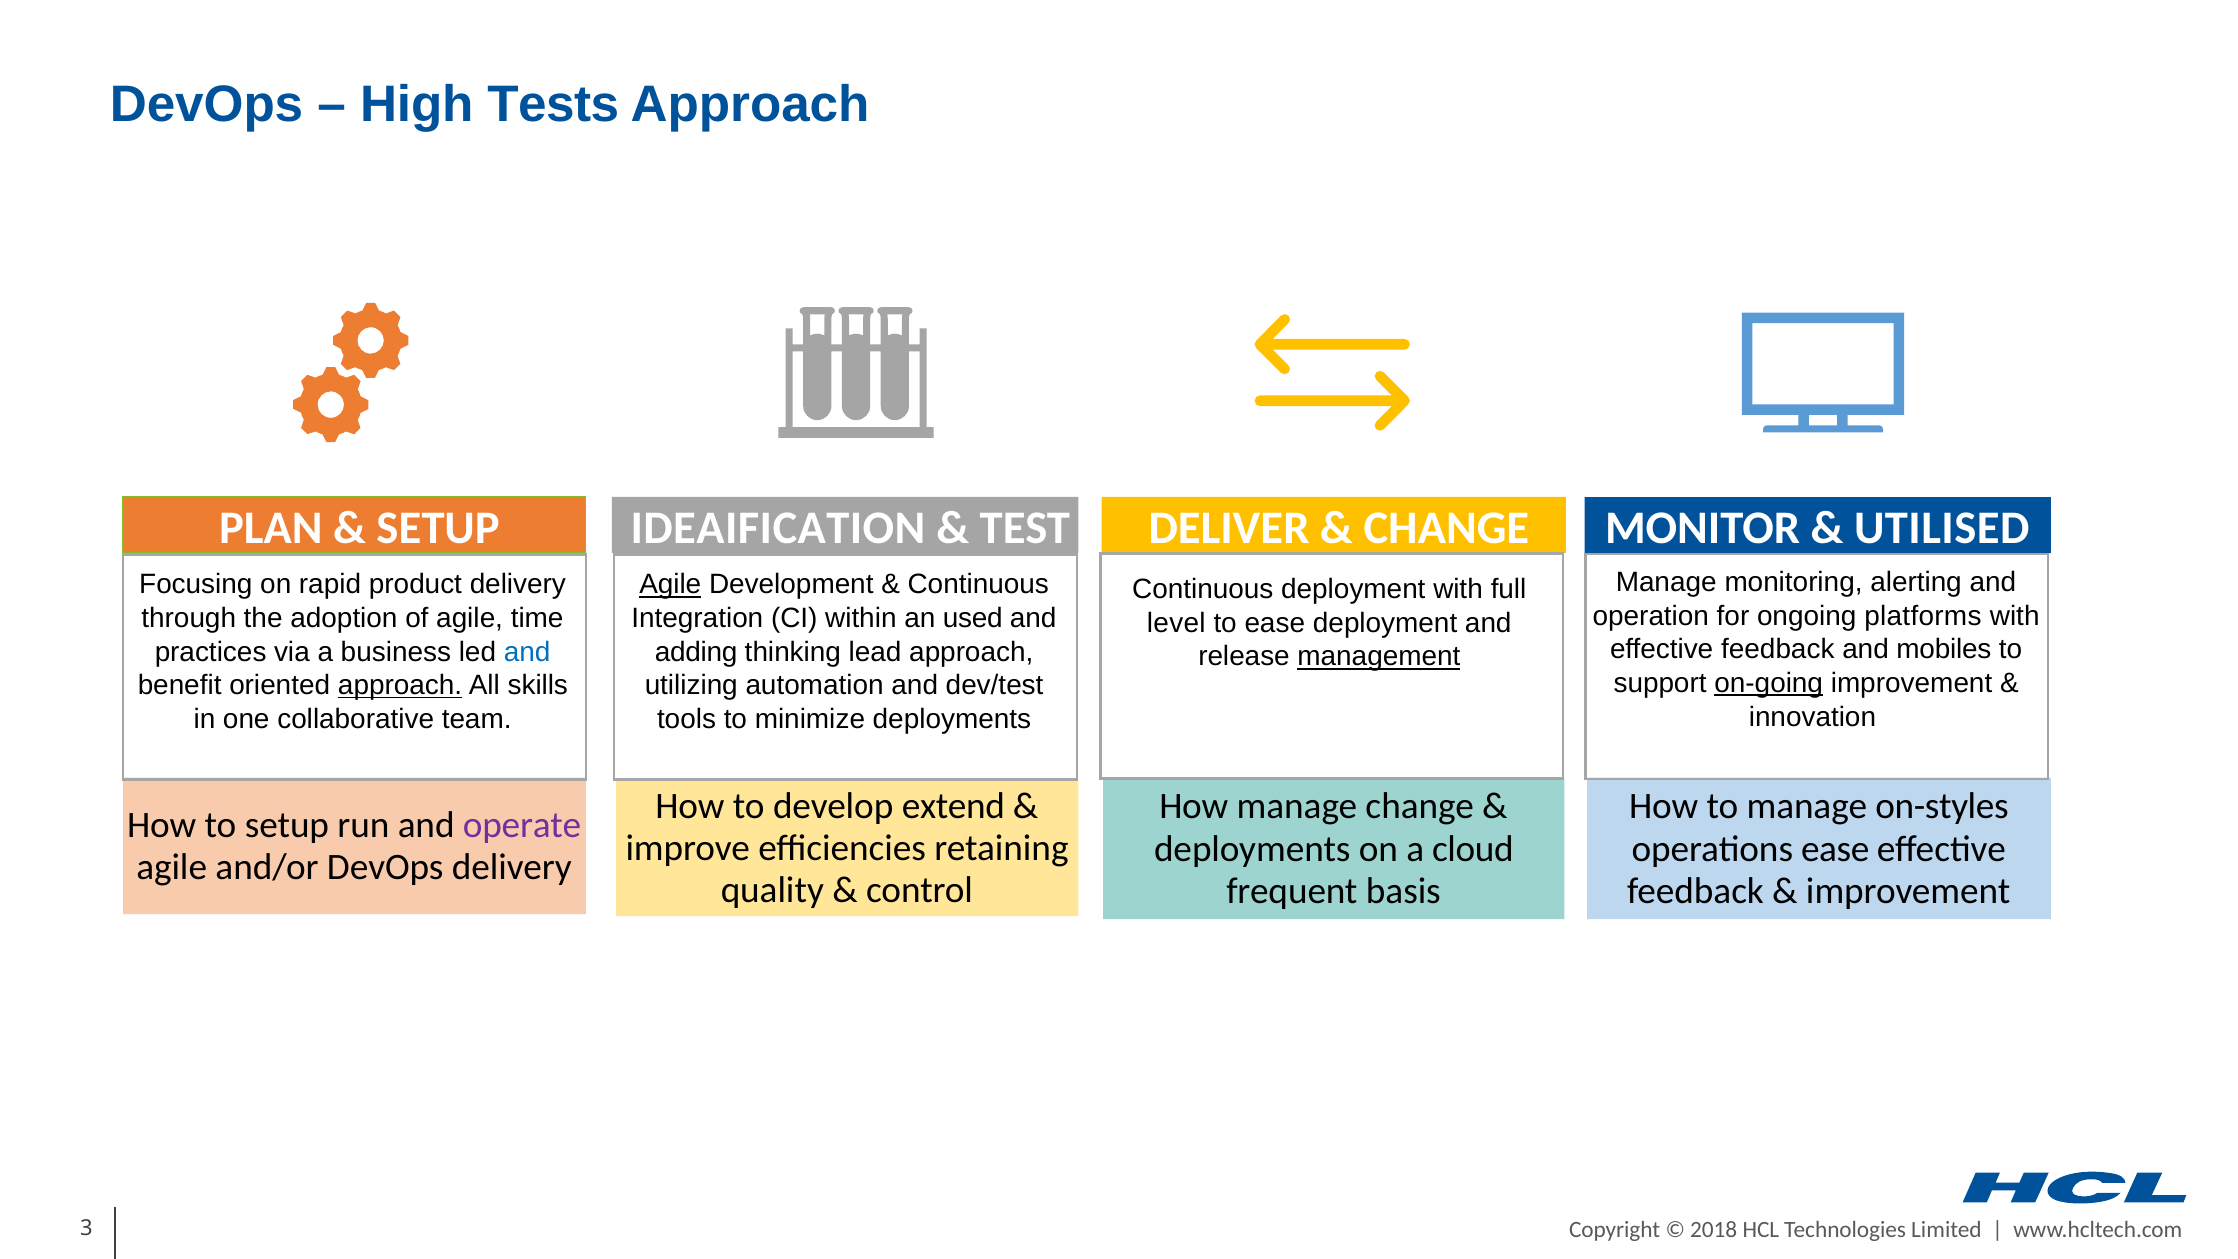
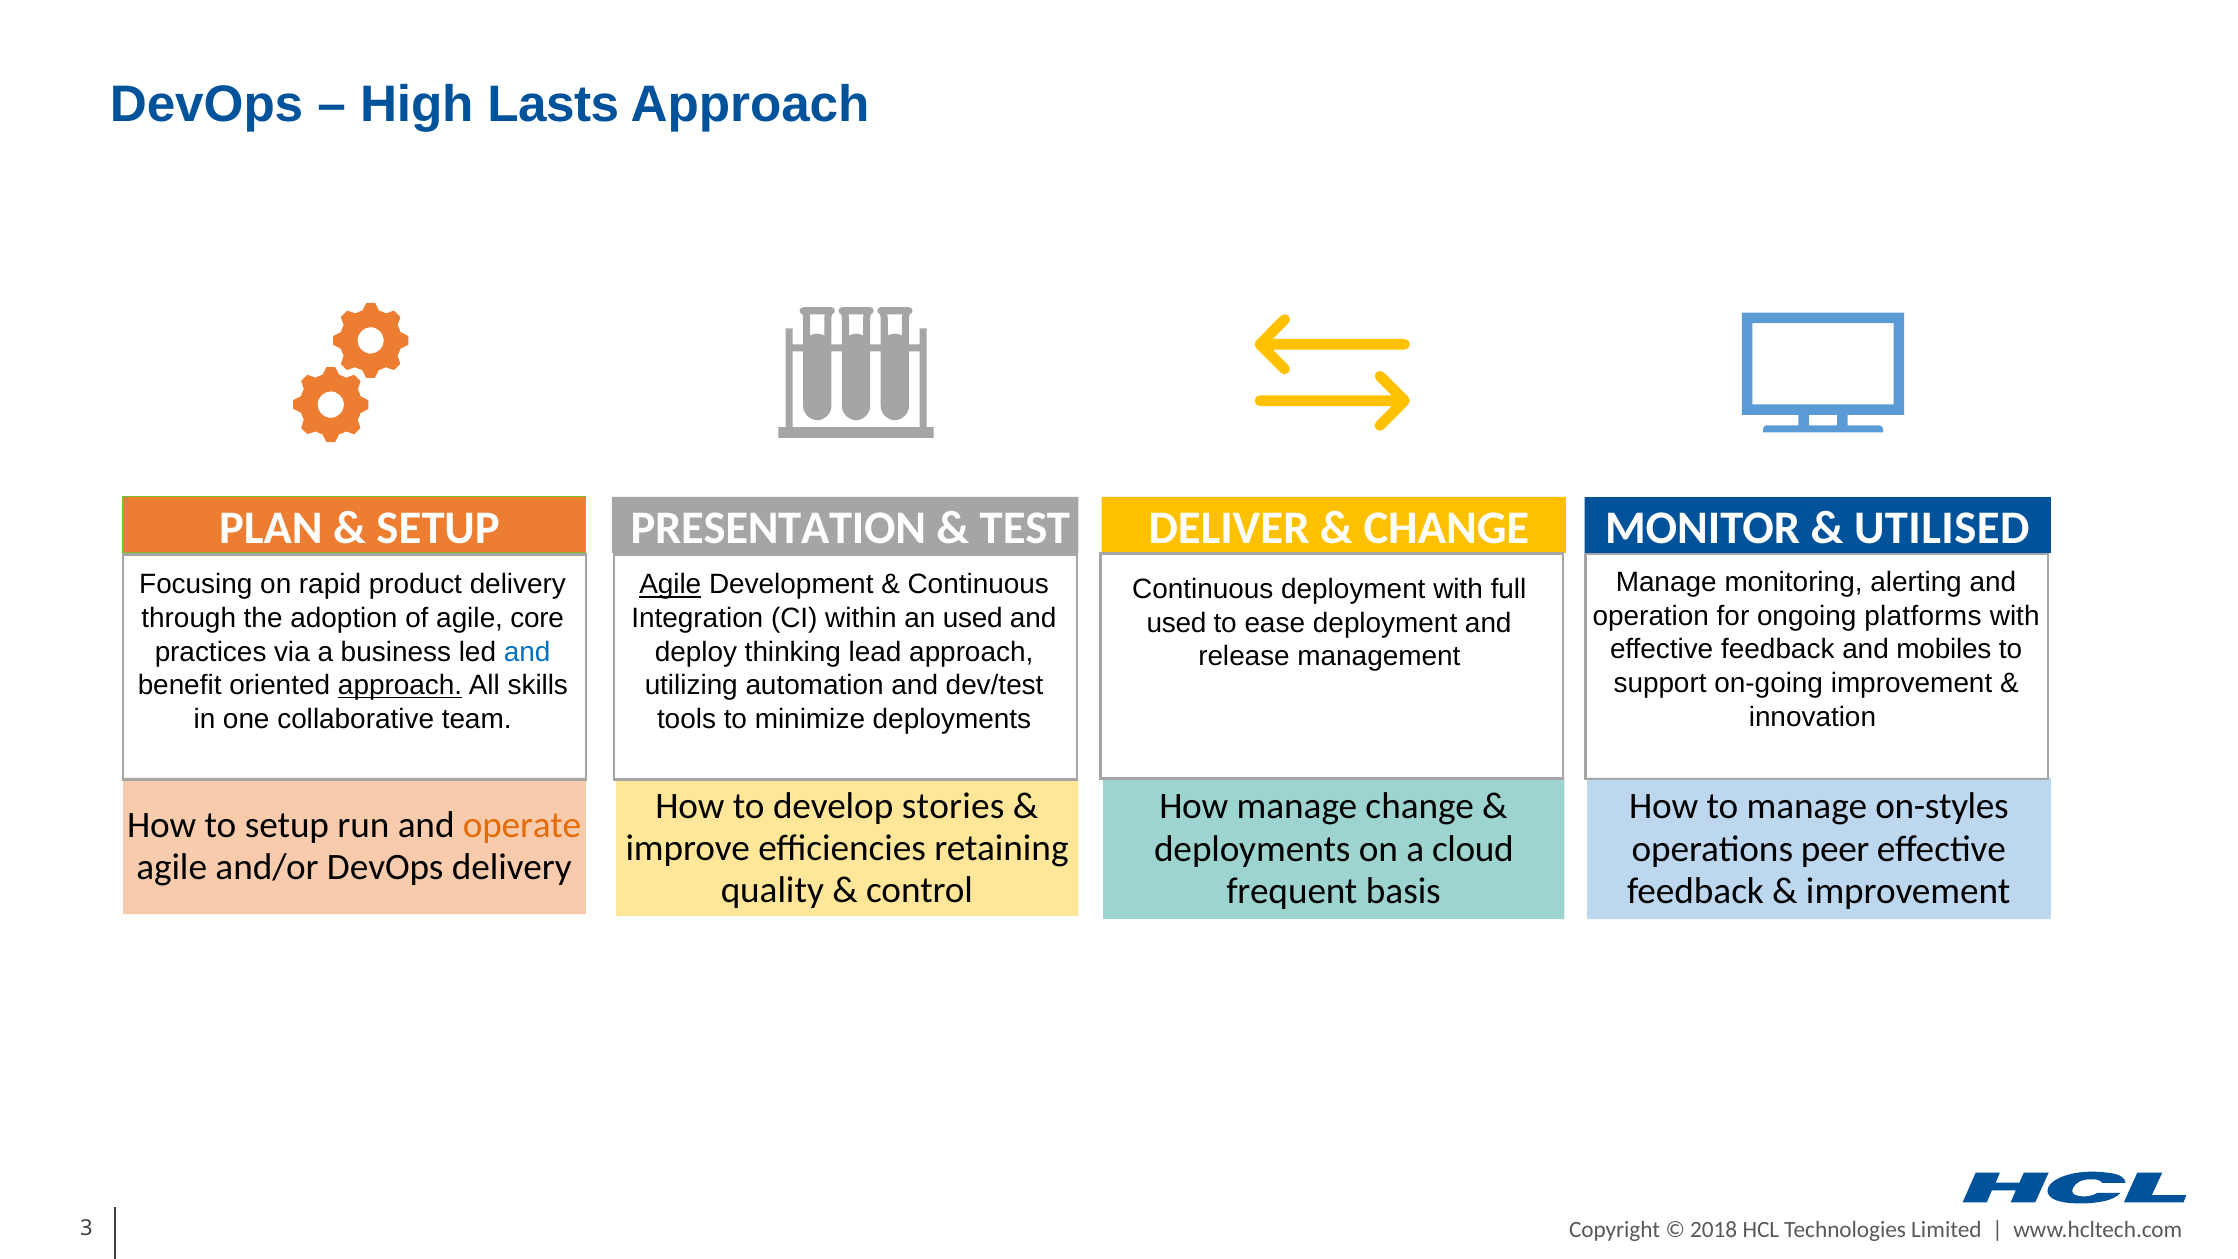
Tests: Tests -> Lasts
IDEAIFICATION: IDEAIFICATION -> PRESENTATION
time: time -> core
level at (1176, 623): level -> used
adding: adding -> deploy
management underline: present -> none
on-going underline: present -> none
extend: extend -> stories
operate colour: purple -> orange
operations ease: ease -> peer
